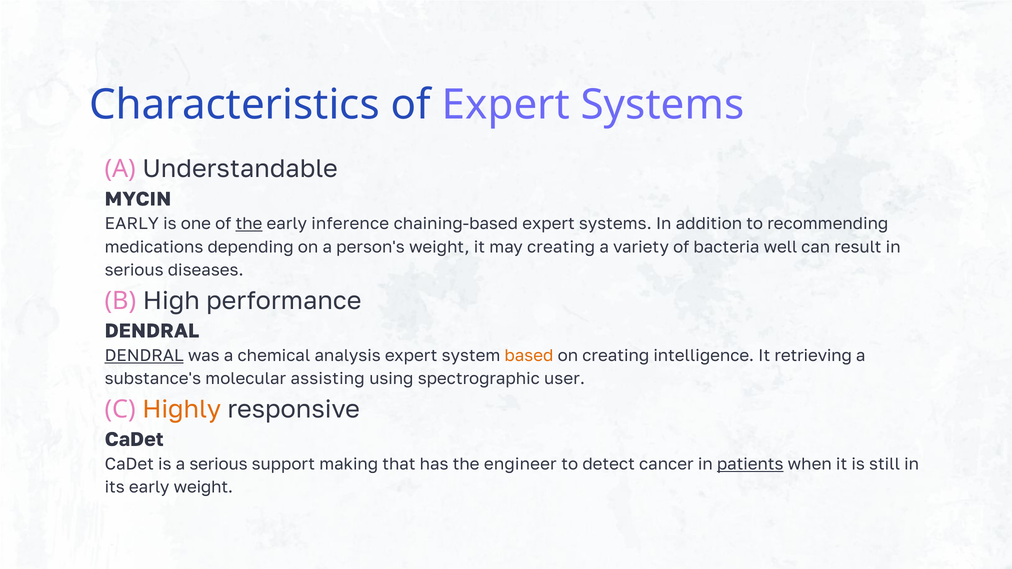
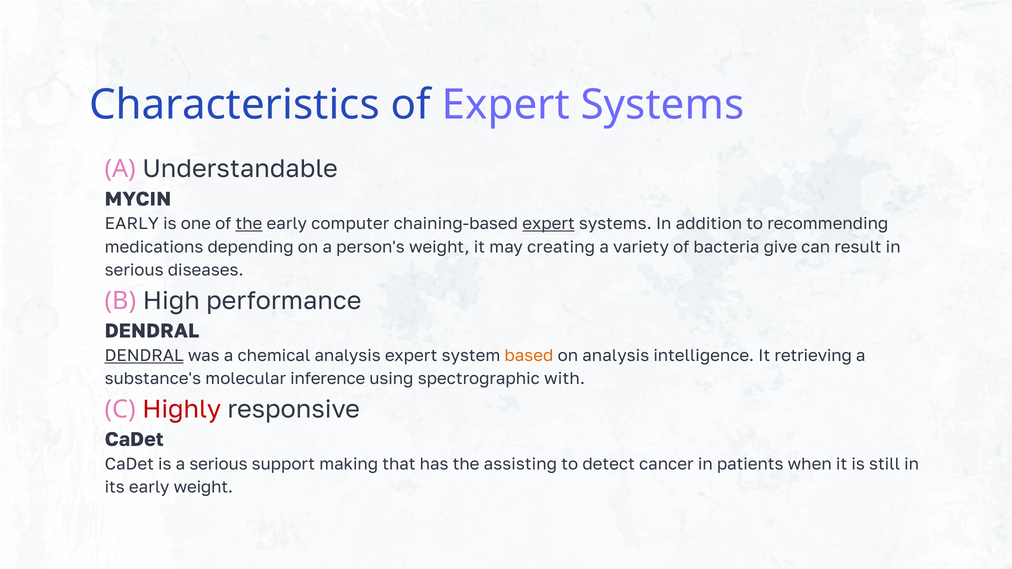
inference: inference -> computer
expert at (549, 224) underline: none -> present
well: well -> give
on creating: creating -> analysis
assisting: assisting -> inference
user: user -> with
Highly colour: orange -> red
engineer: engineer -> assisting
patients underline: present -> none
